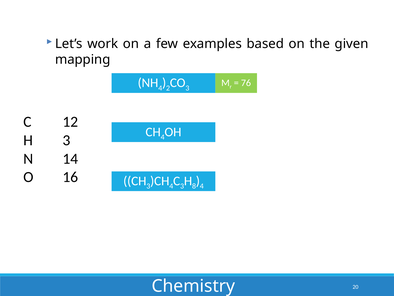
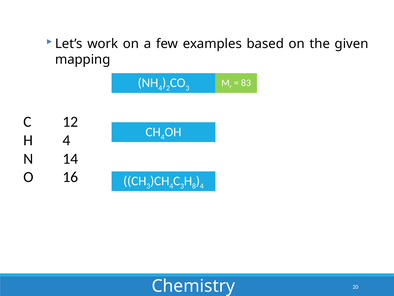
76: 76 -> 83
H 3: 3 -> 4
